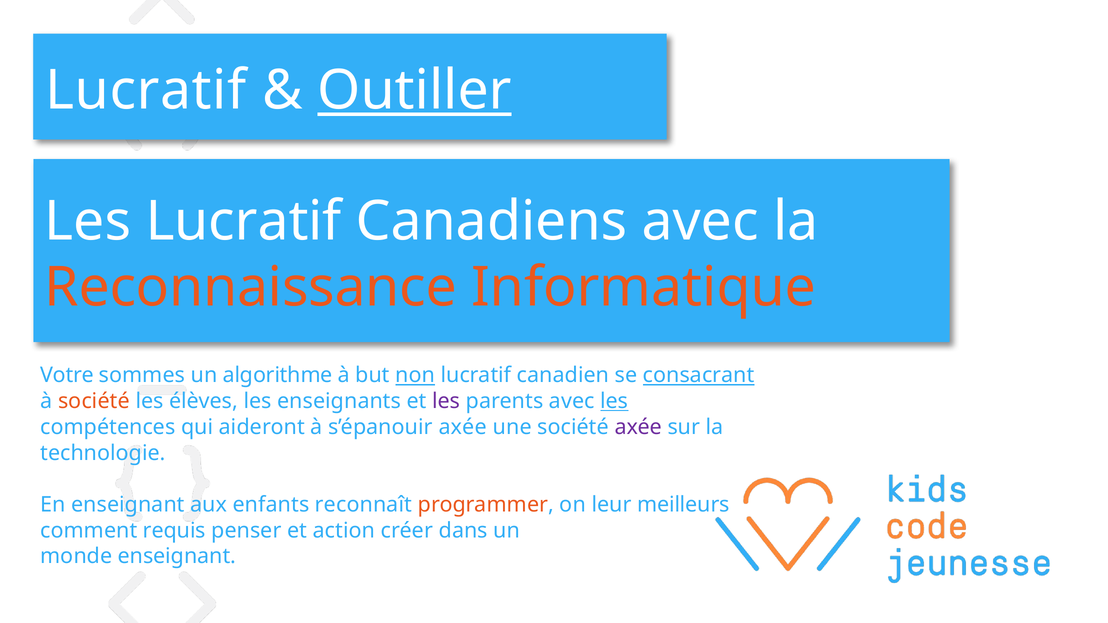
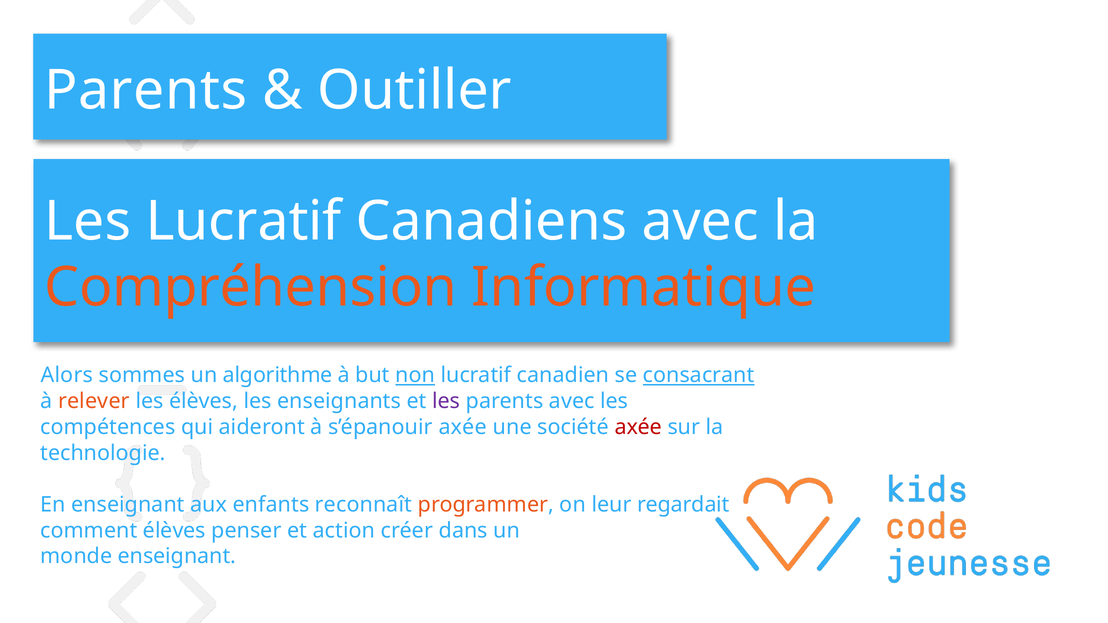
Lucratif at (146, 91): Lucratif -> Parents
Outiller underline: present -> none
Reconnaissance: Reconnaissance -> Compréhension
Votre: Votre -> Alors
à société: société -> relever
les at (614, 401) underline: present -> none
axée at (638, 427) colour: purple -> red
meilleurs: meilleurs -> regardait
comment requis: requis -> élèves
